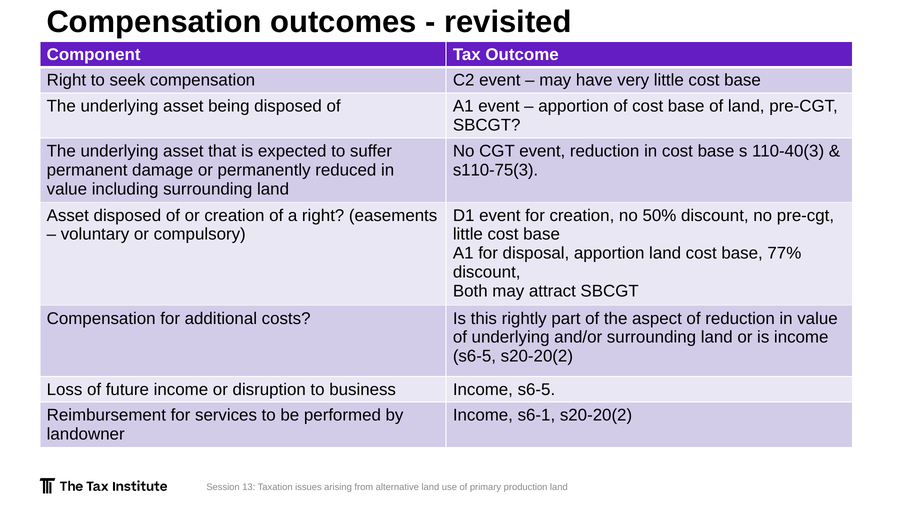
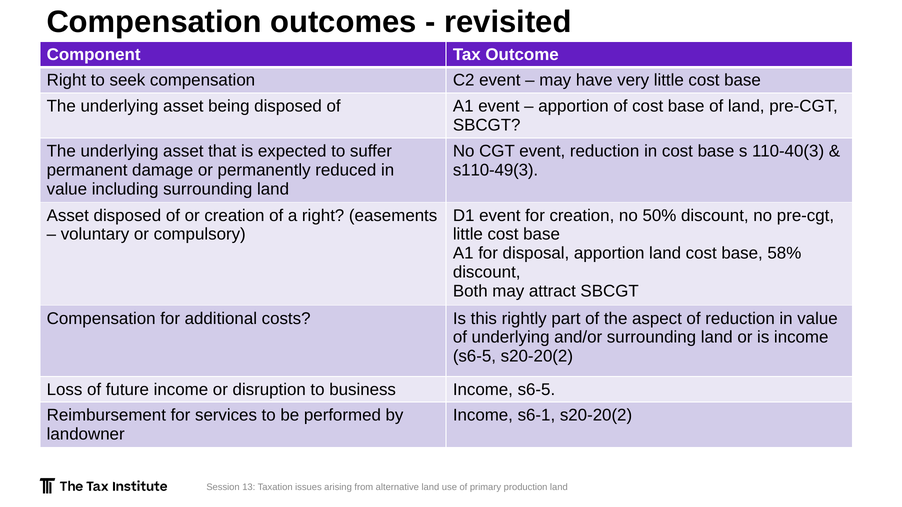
s110-75(3: s110-75(3 -> s110-49(3
77%: 77% -> 58%
